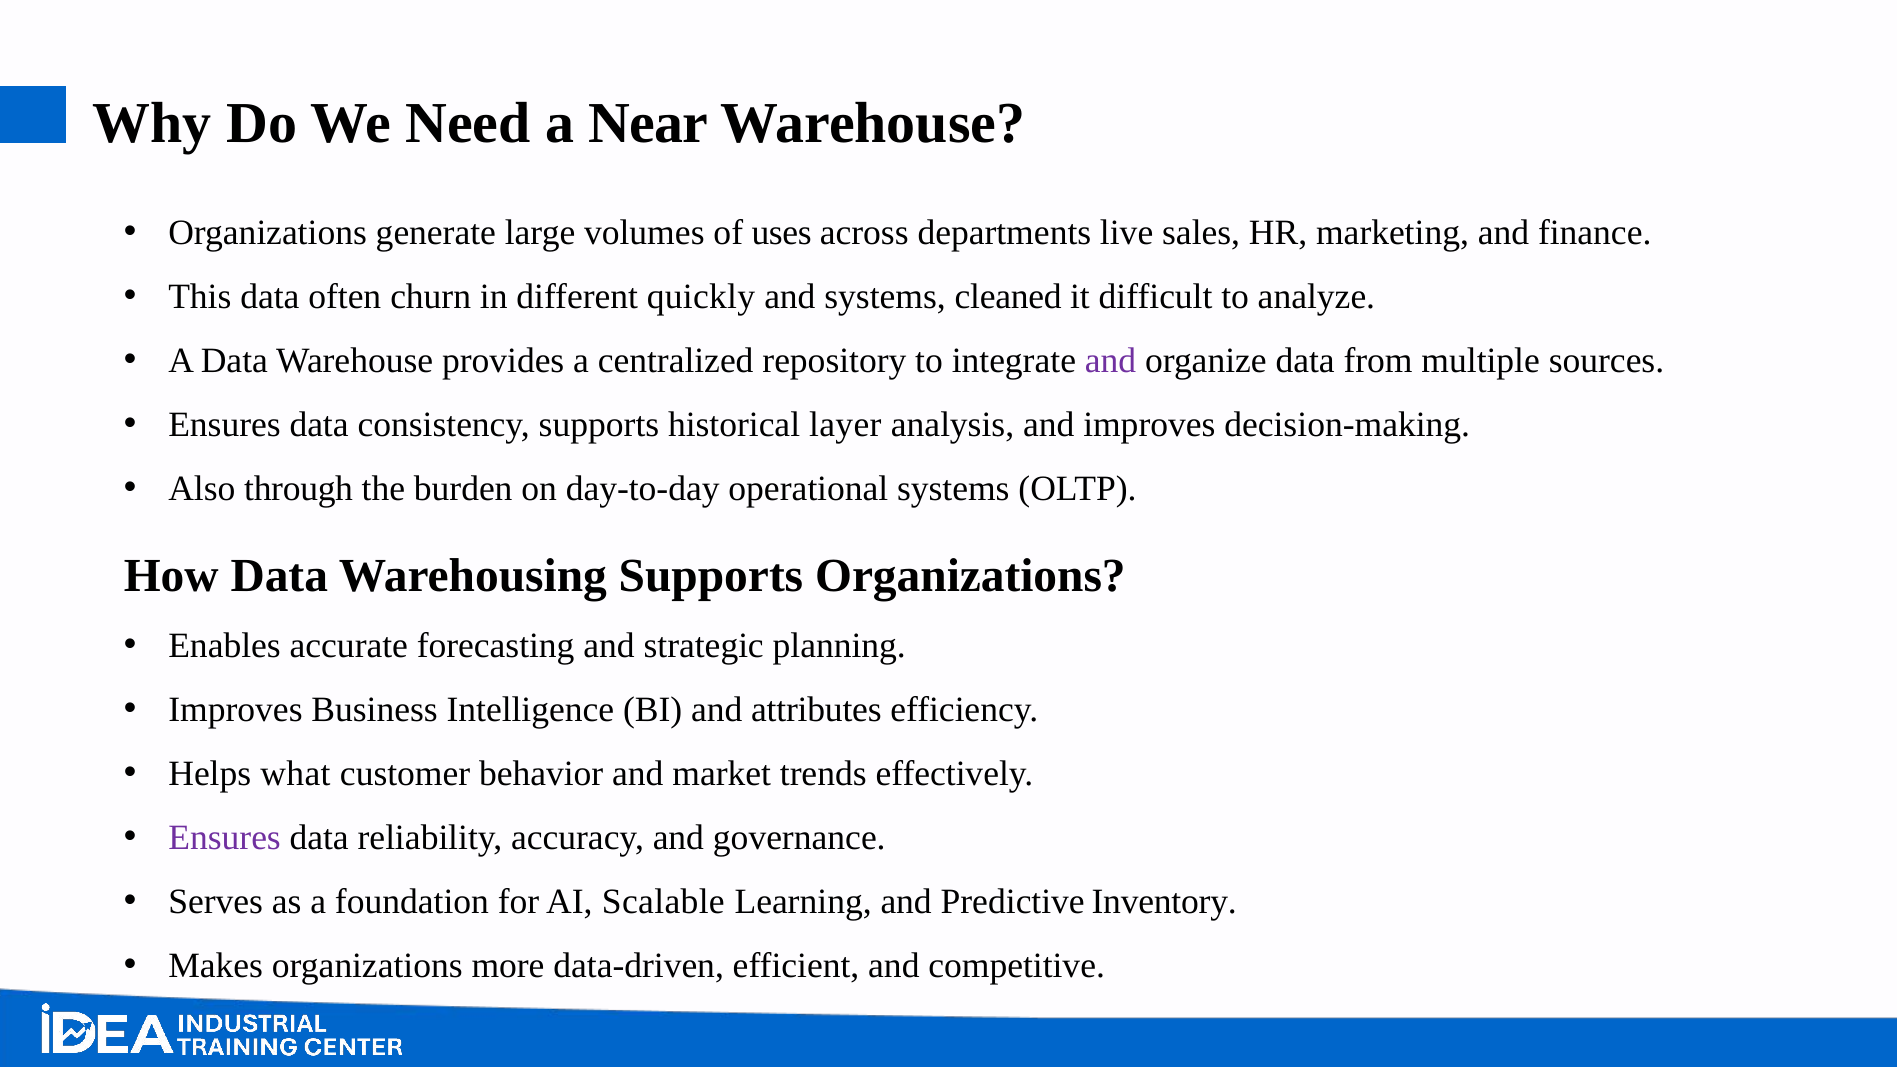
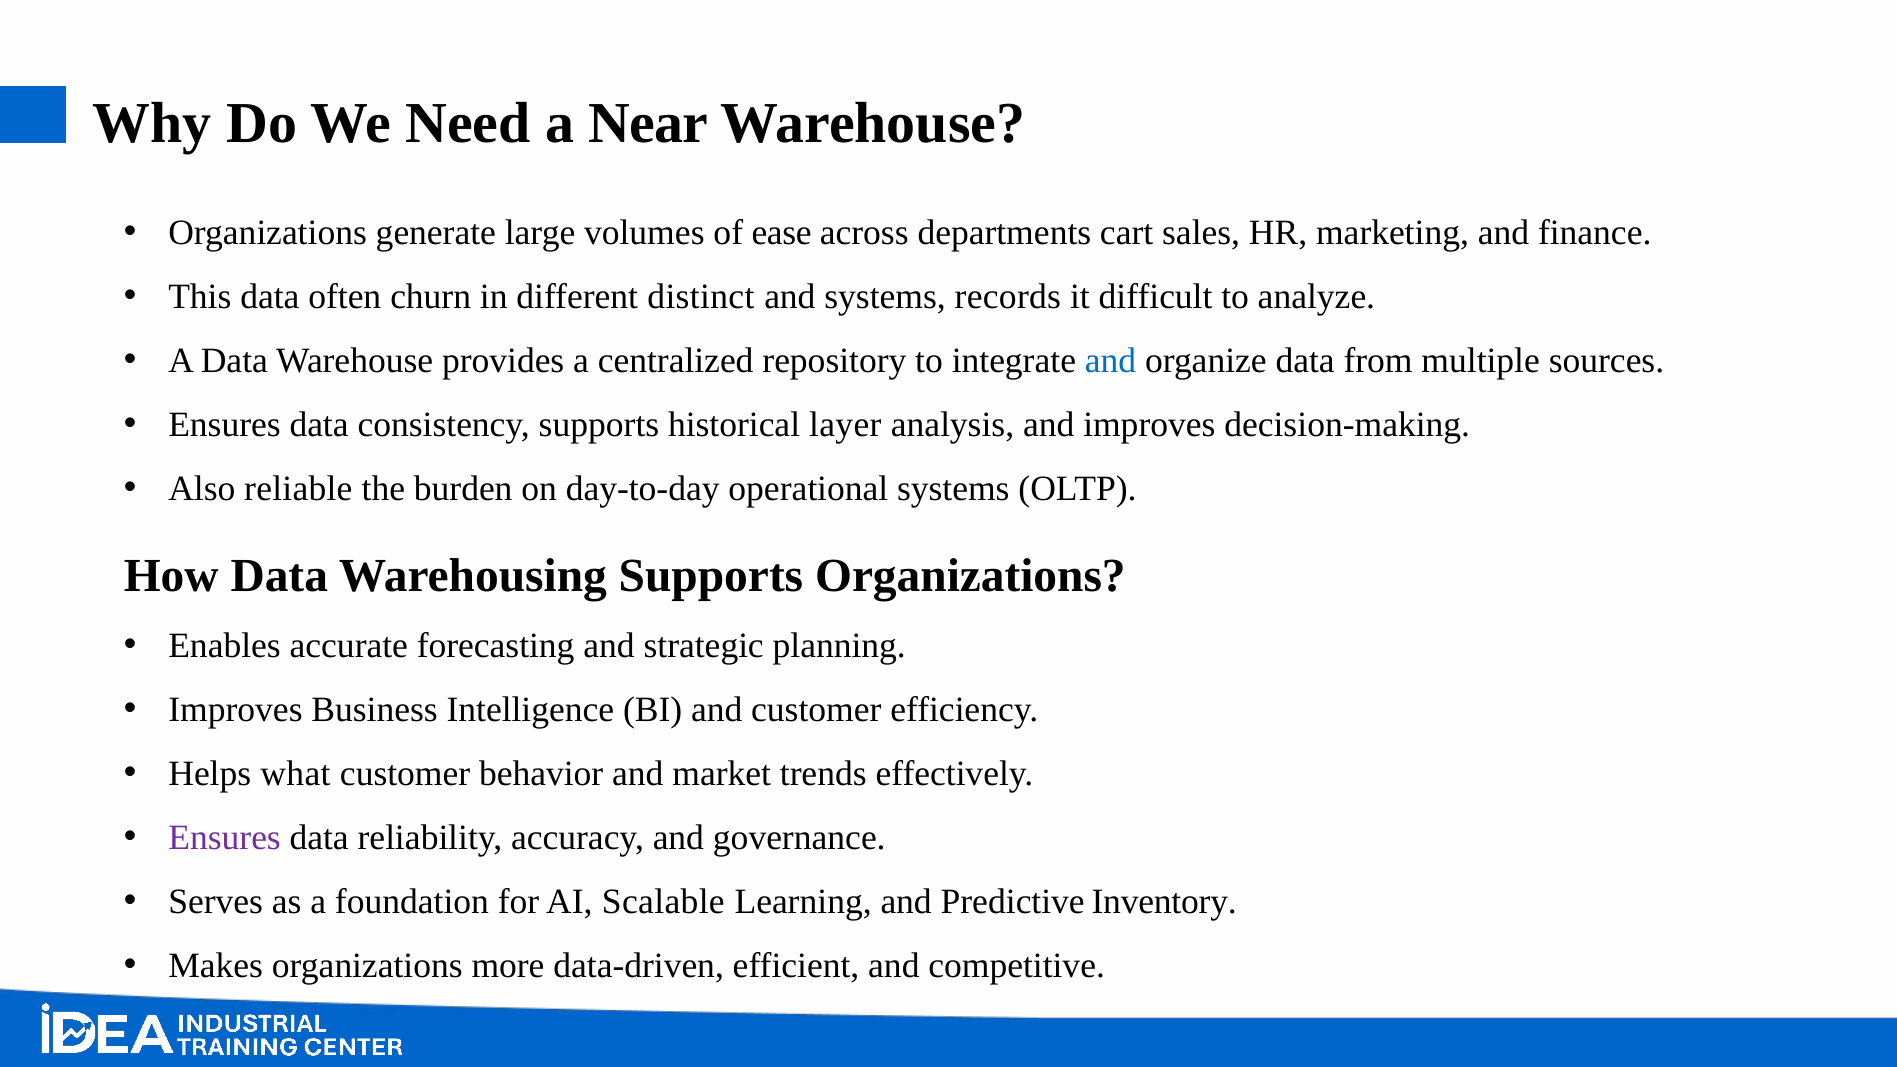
uses: uses -> ease
live: live -> cart
quickly: quickly -> distinct
cleaned: cleaned -> records
and at (1111, 361) colour: purple -> blue
through: through -> reliable
and attributes: attributes -> customer
